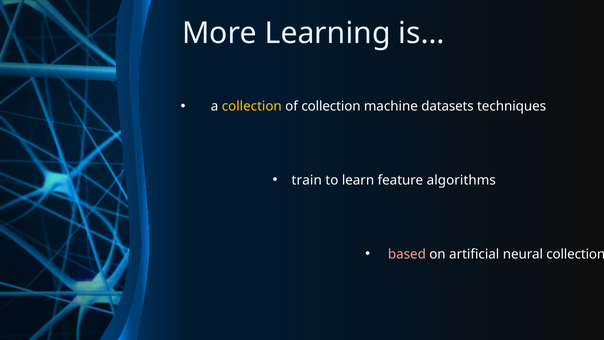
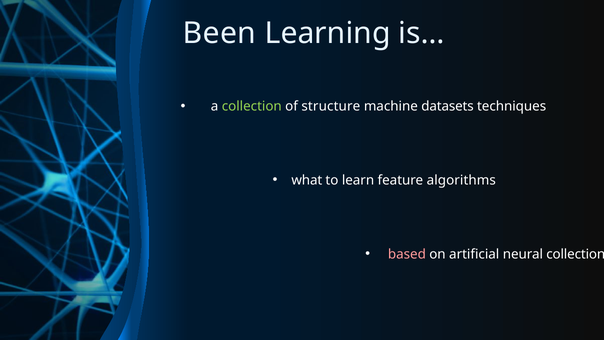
More: More -> Been
collection at (252, 106) colour: yellow -> light green
of collection: collection -> structure
train: train -> what
